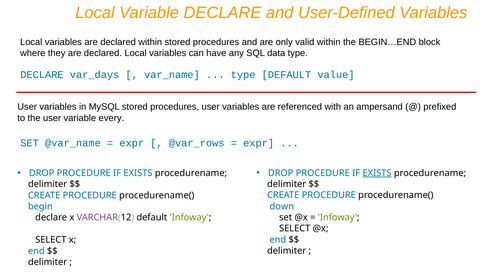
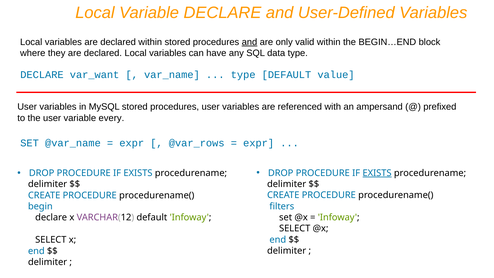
and at (249, 42) underline: none -> present
var_days: var_days -> var_want
down: down -> filters
